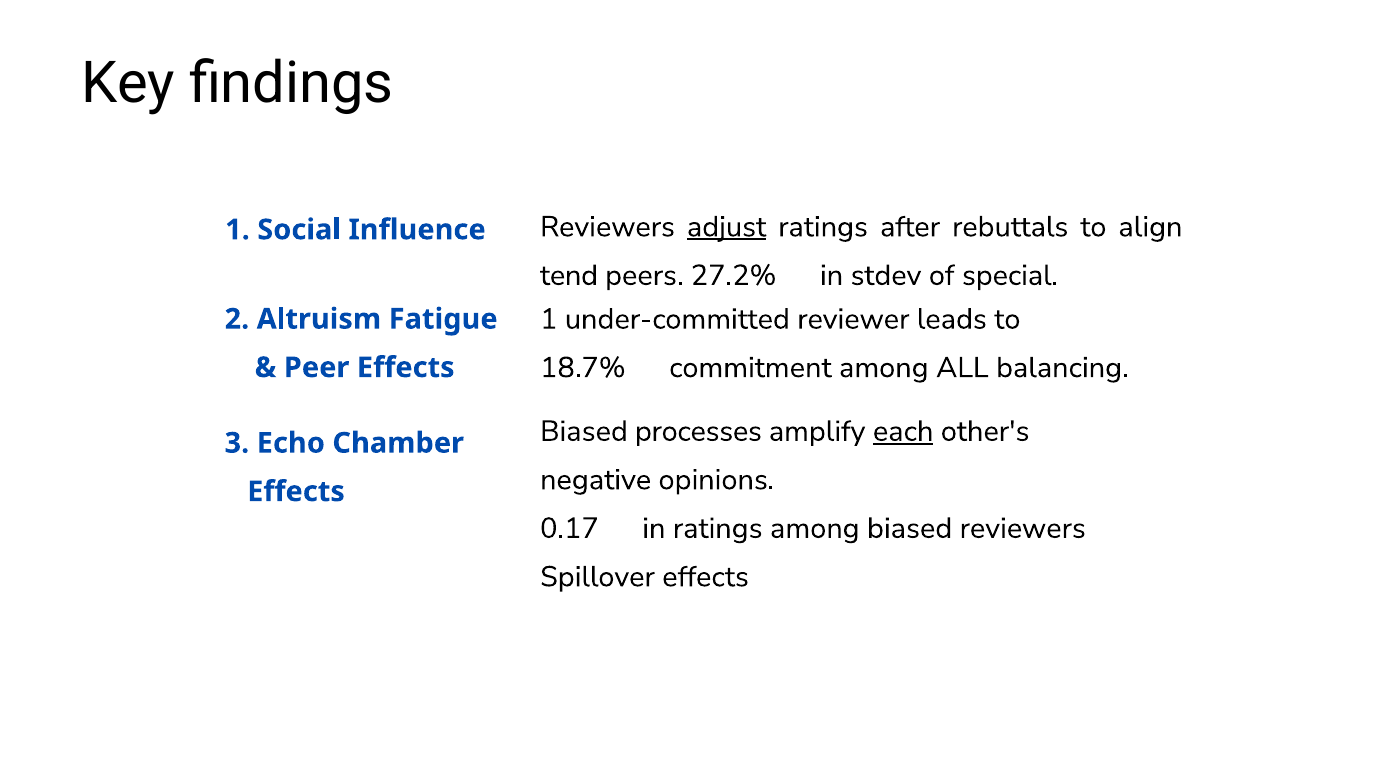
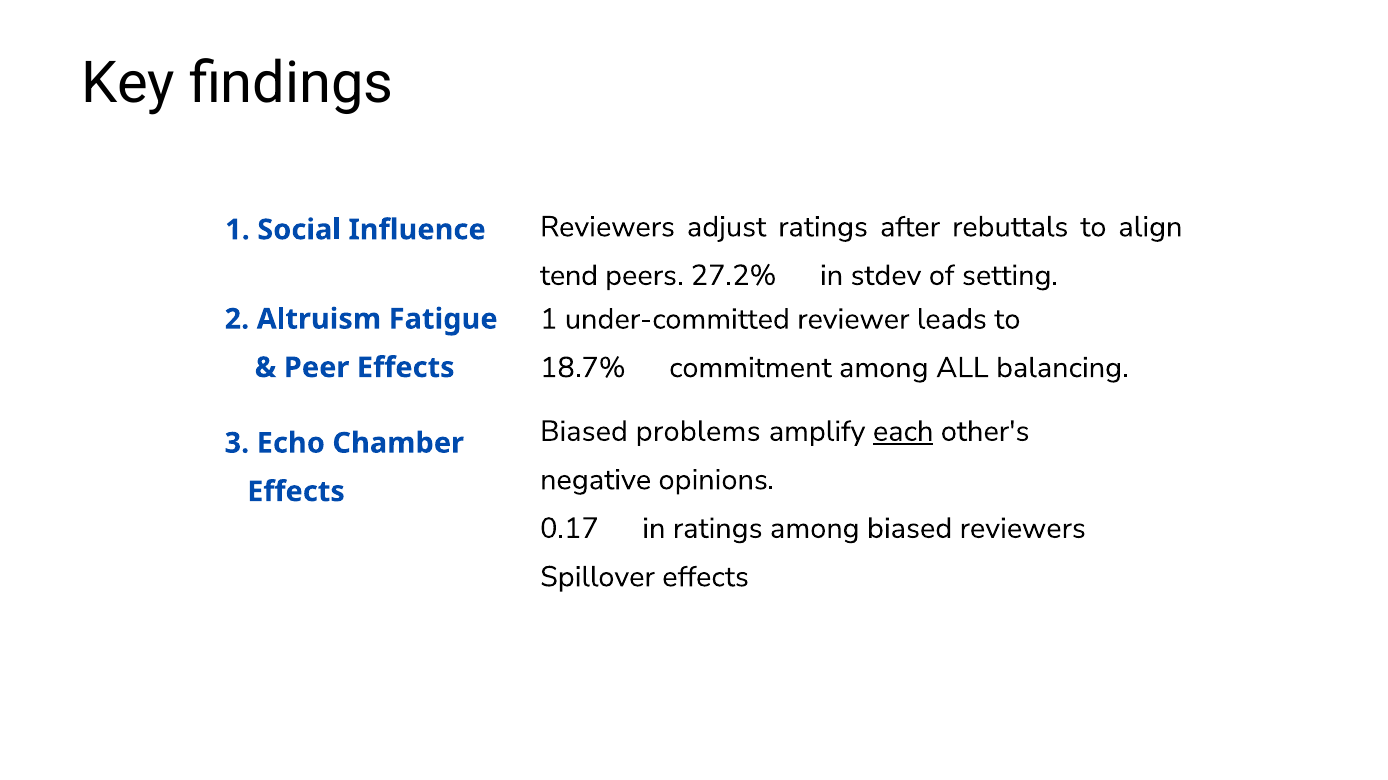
adjust underline: present -> none
special: special -> setting
processes: processes -> problems
